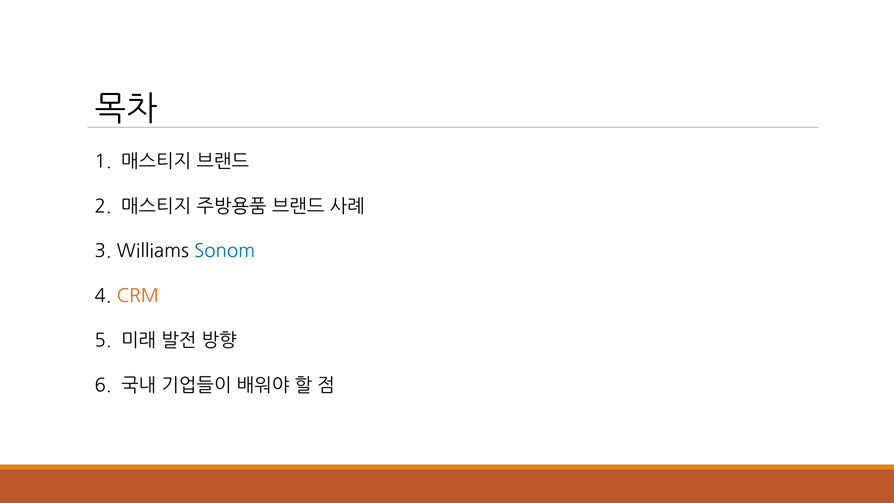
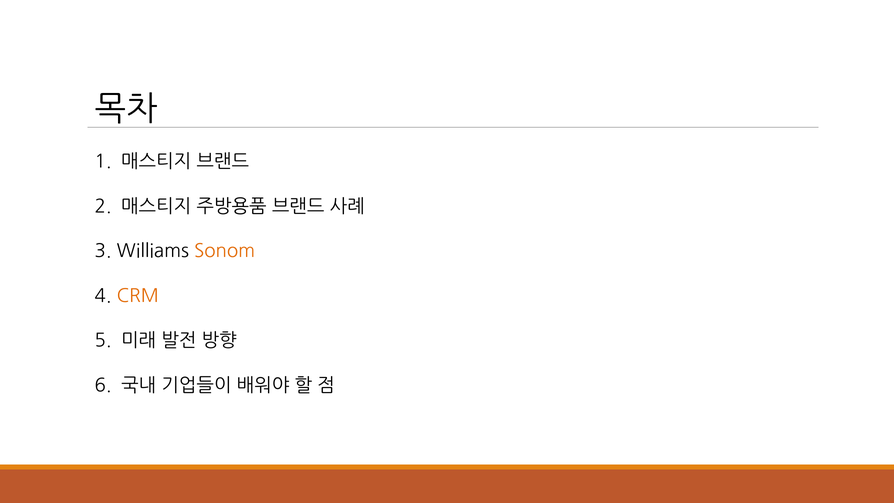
Sonom colour: blue -> orange
